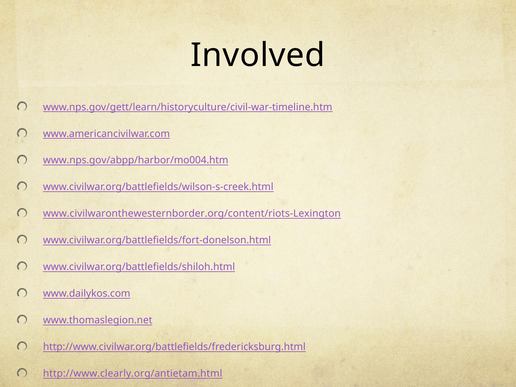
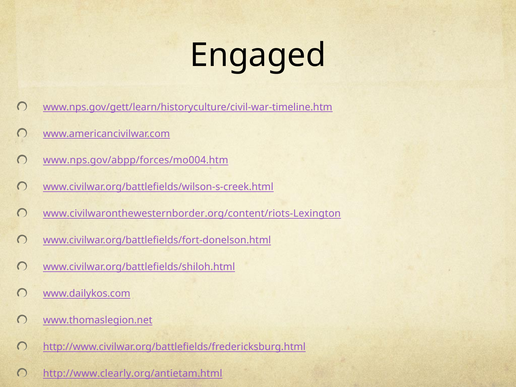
Involved: Involved -> Engaged
www.nps.gov/abpp/harbor/mo004.htm: www.nps.gov/abpp/harbor/mo004.htm -> www.nps.gov/abpp/forces/mo004.htm
